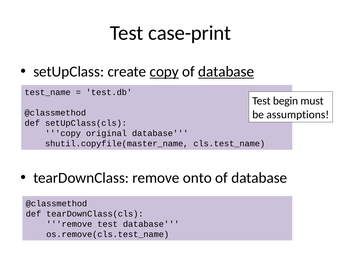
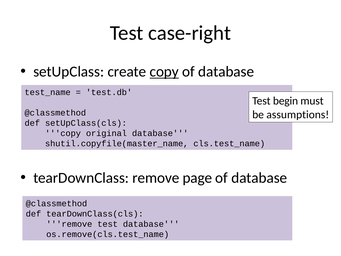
case-print: case-print -> case-right
database at (226, 72) underline: present -> none
onto: onto -> page
